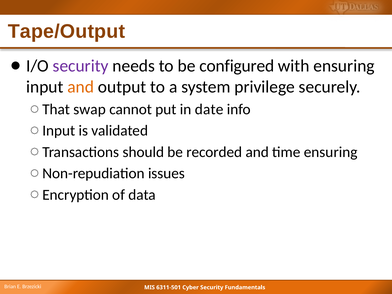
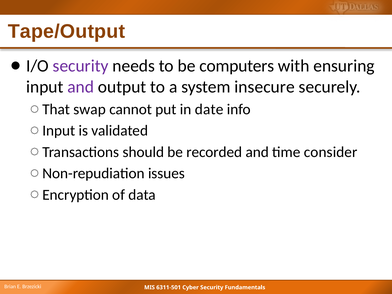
configured: configured -> computers
and at (81, 87) colour: orange -> purple
privilege: privilege -> insecure
time ensuring: ensuring -> consider
